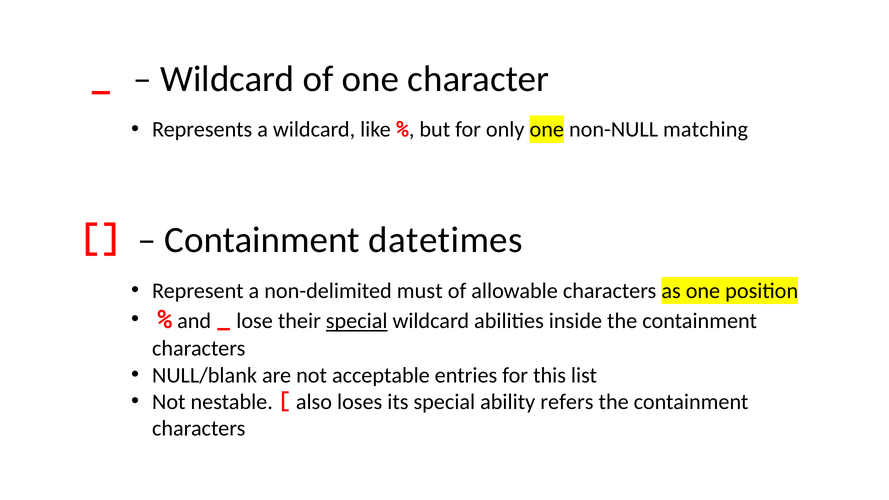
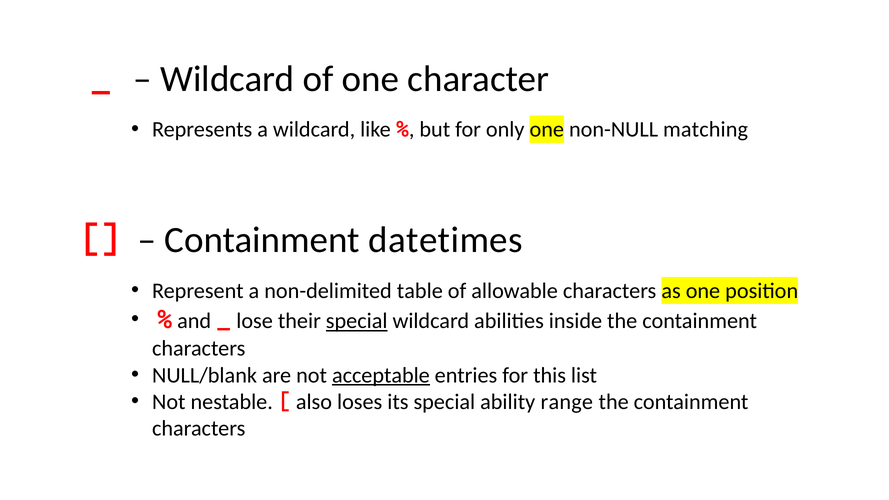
must: must -> table
acceptable underline: none -> present
refers: refers -> range
